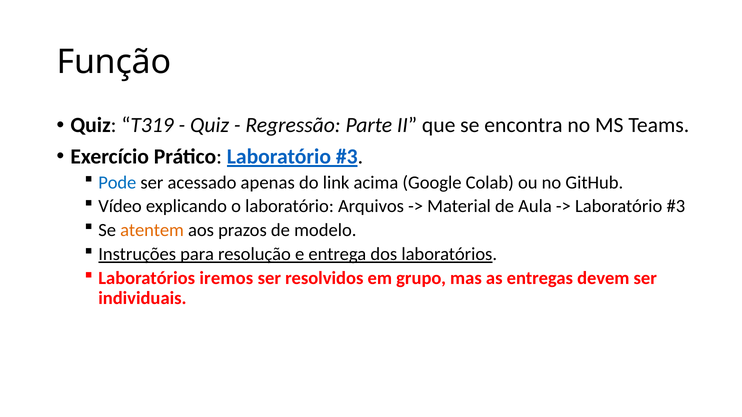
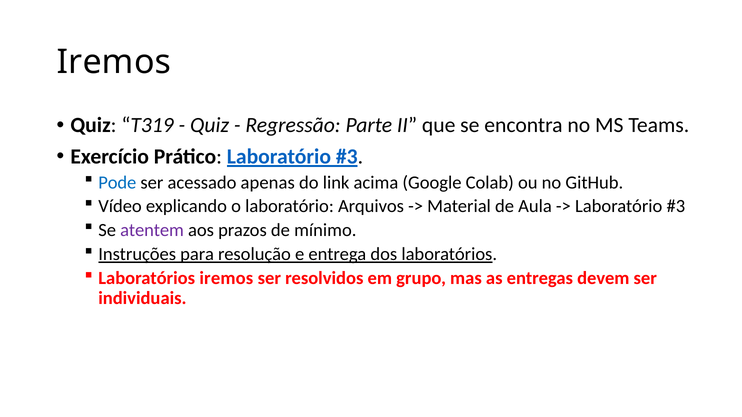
Função at (114, 62): Função -> Iremos
atentem colour: orange -> purple
modelo: modelo -> mínimo
